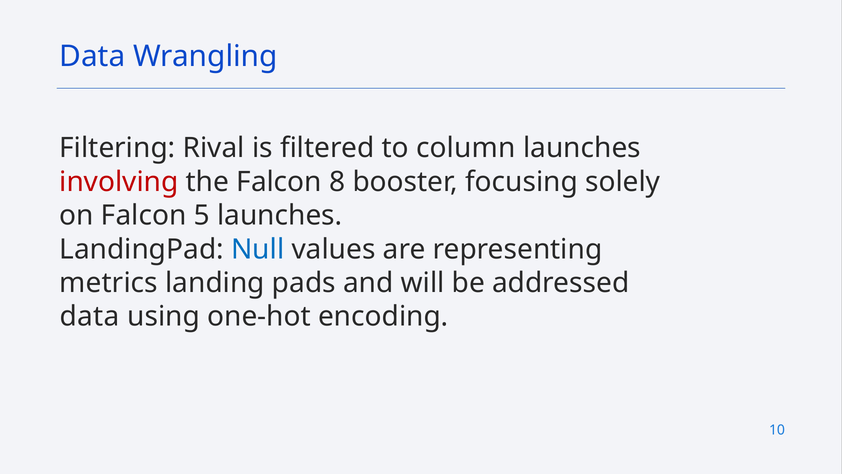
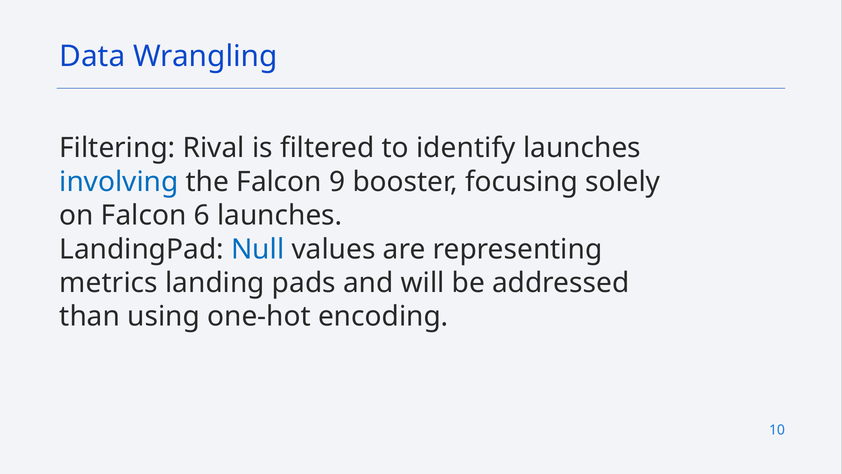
column: column -> identify
involving colour: red -> blue
8: 8 -> 9
5: 5 -> 6
data at (89, 316): data -> than
